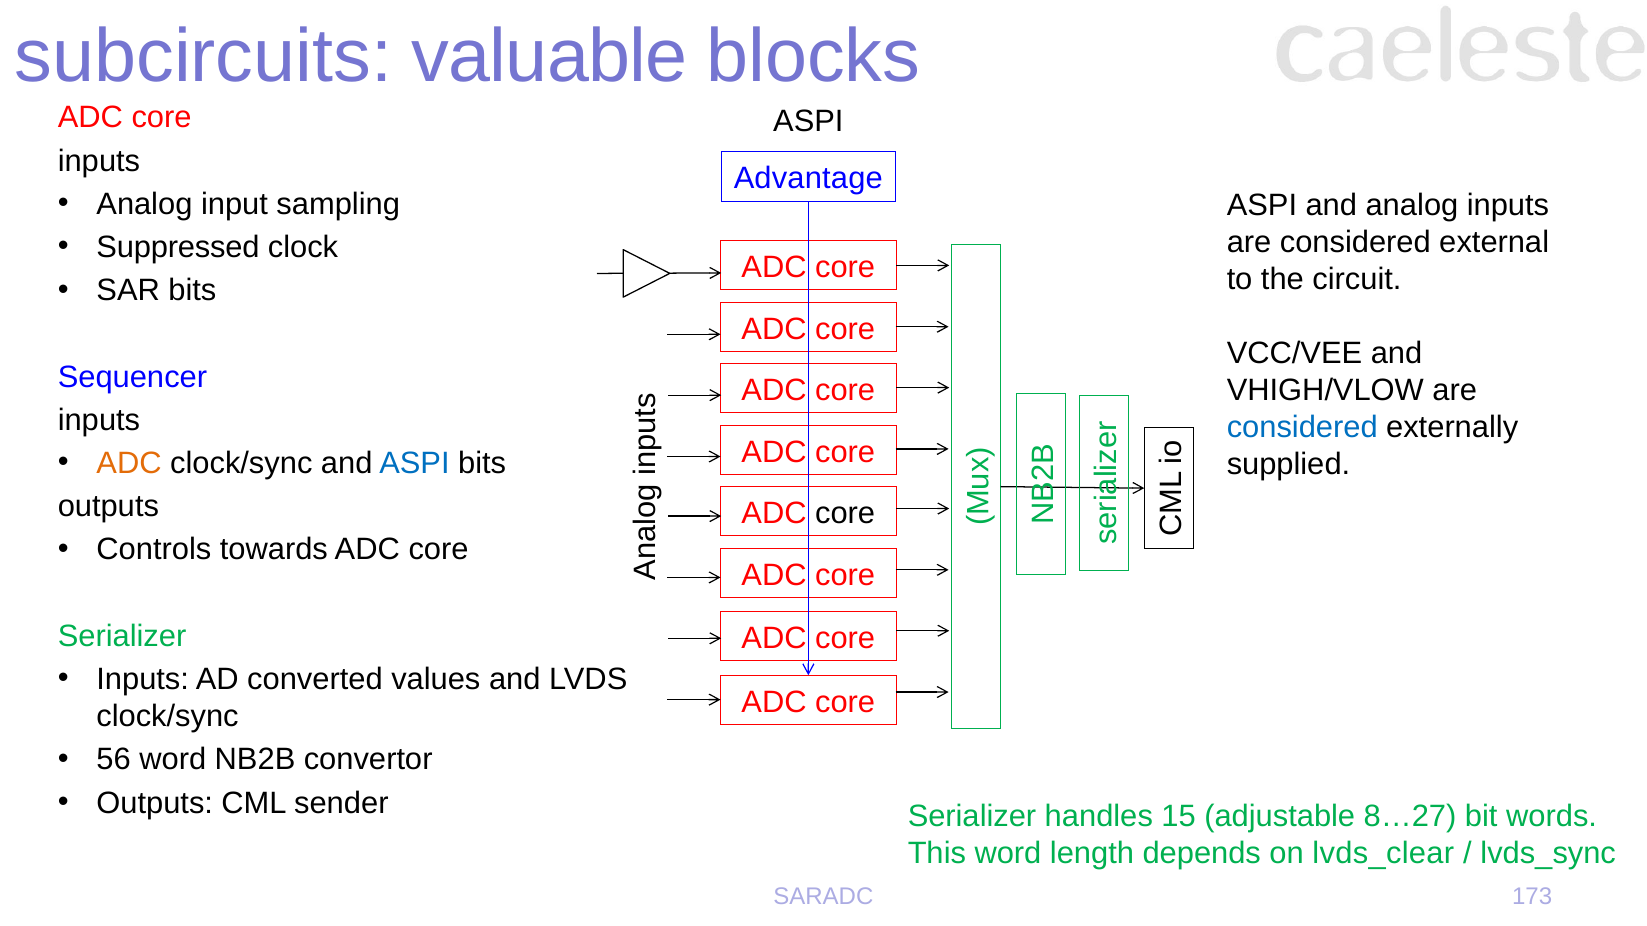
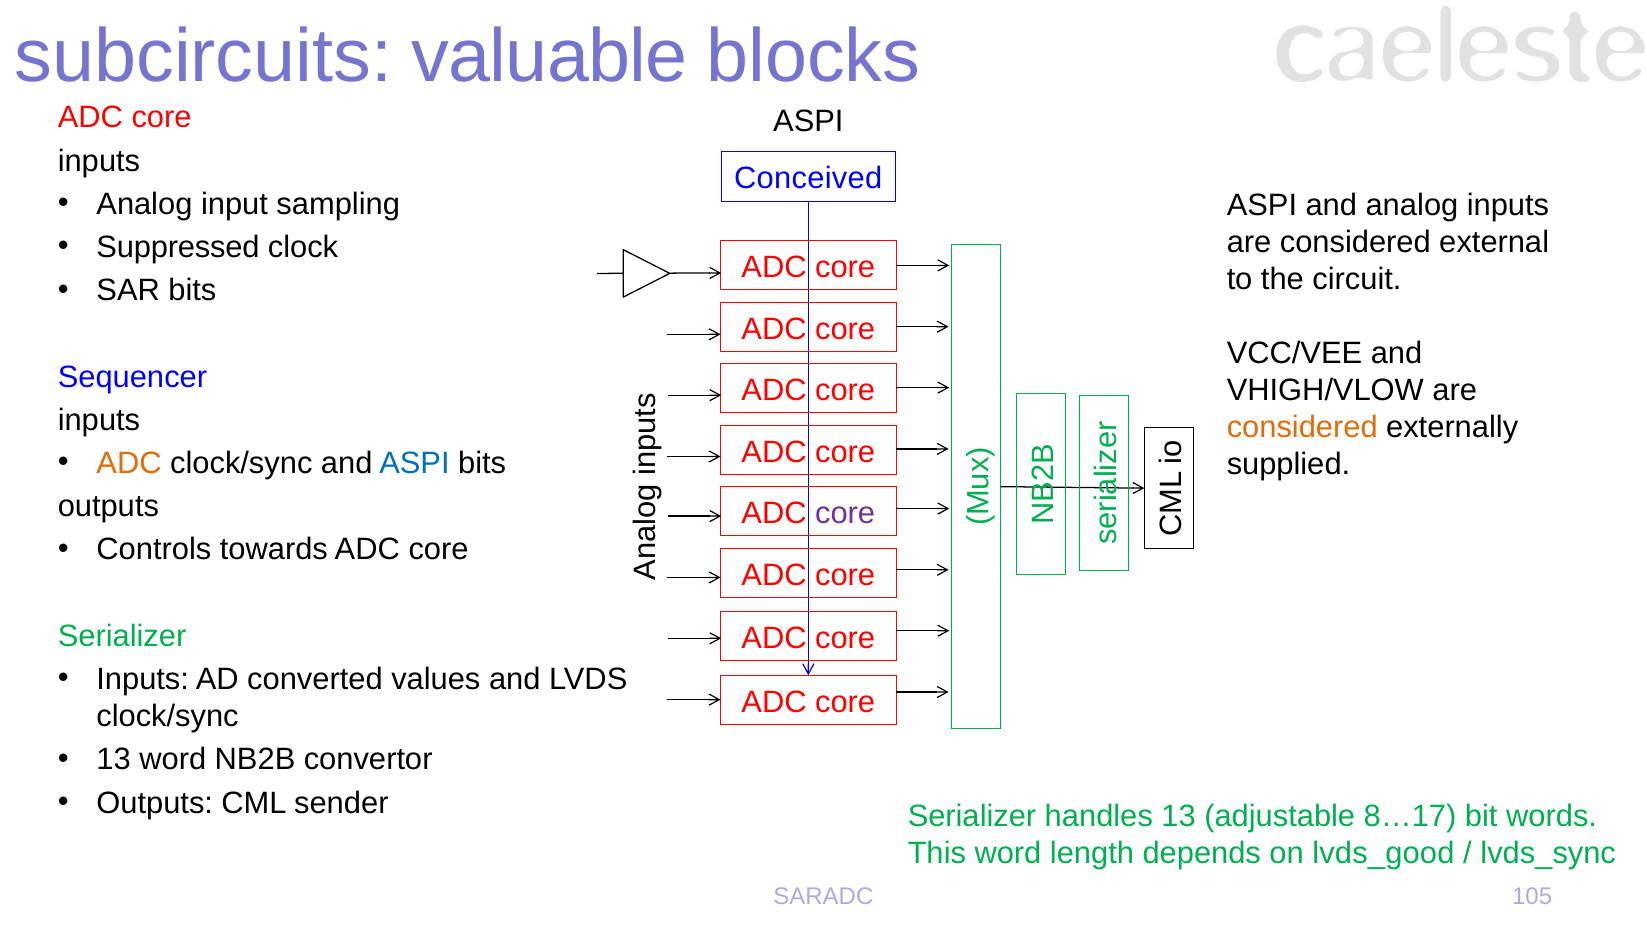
Advantage: Advantage -> Conceived
considered at (1302, 427) colour: blue -> orange
core at (845, 514) colour: black -> purple
56 at (114, 760): 56 -> 13
handles 15: 15 -> 13
8…27: 8…27 -> 8…17
lvds_clear: lvds_clear -> lvds_good
173: 173 -> 105
